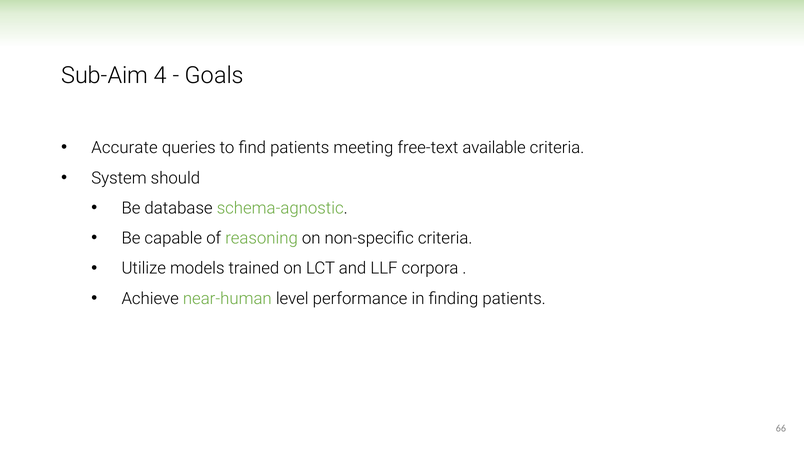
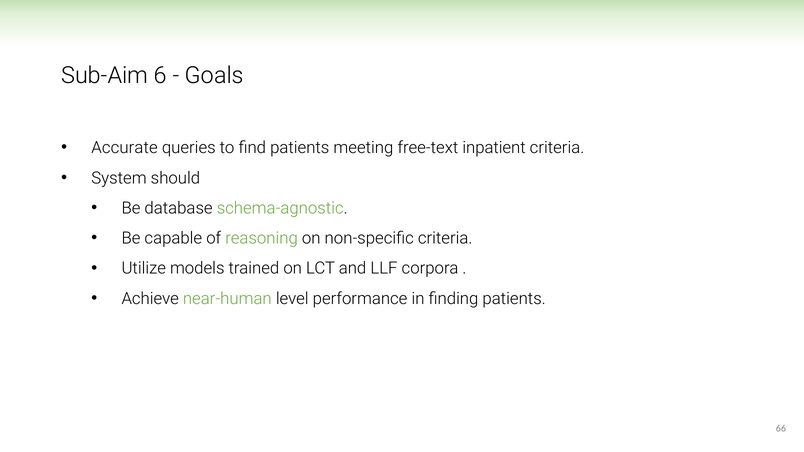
4: 4 -> 6
available: available -> inpatient
